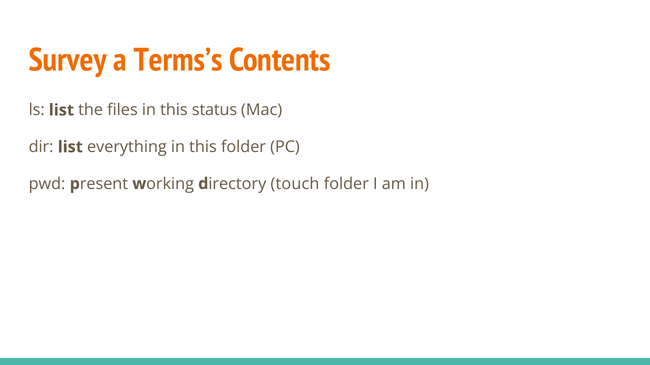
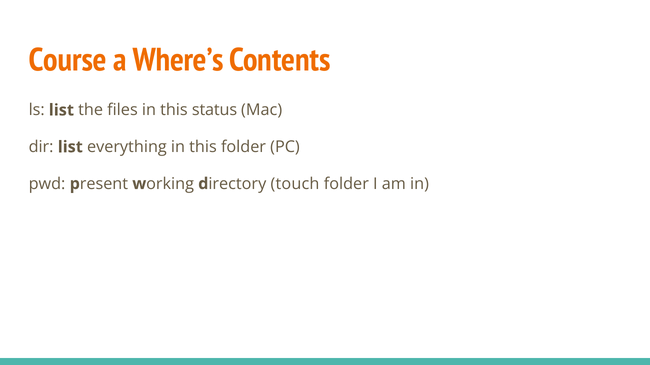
Survey: Survey -> Course
Terms’s: Terms’s -> Where’s
